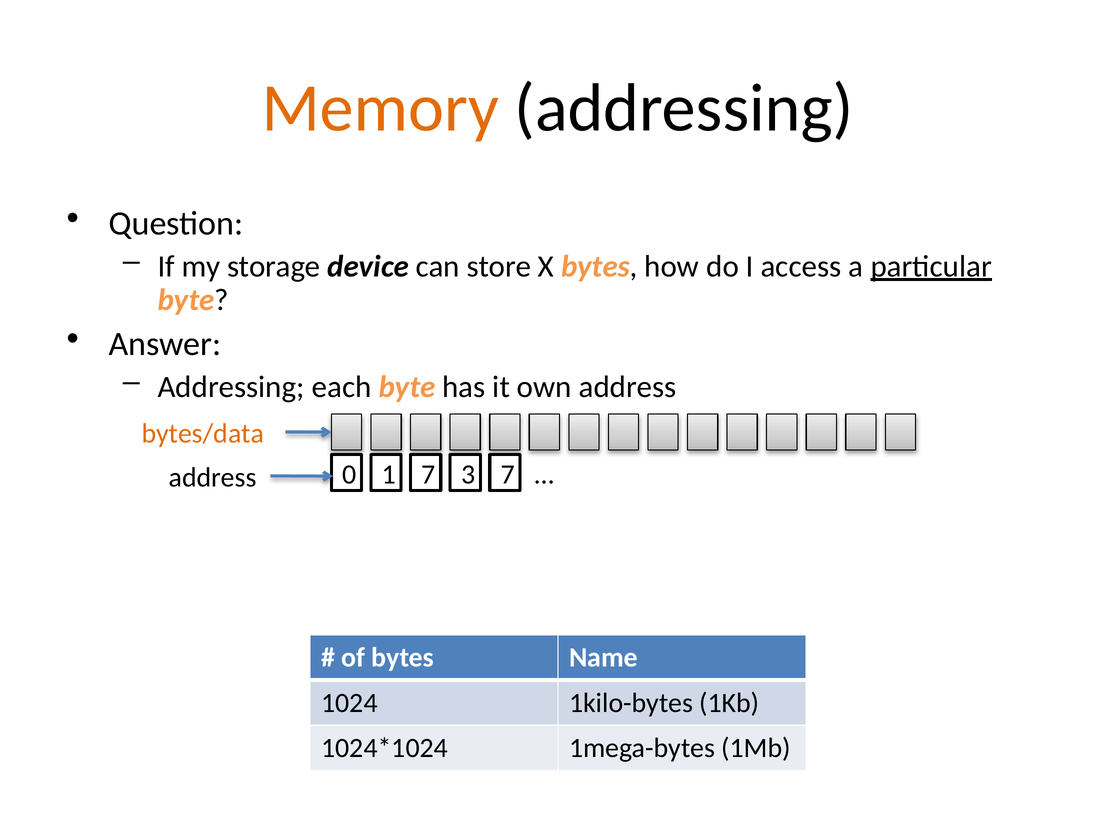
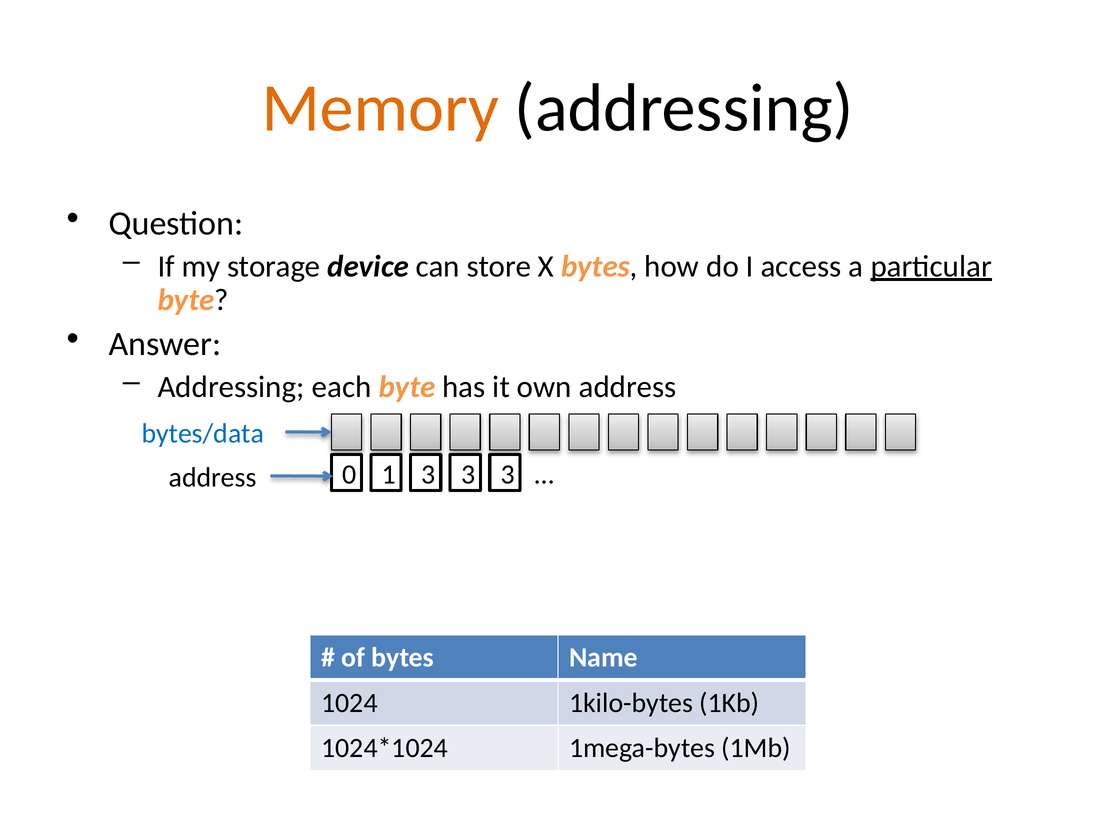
bytes/data colour: orange -> blue
1 7: 7 -> 3
7 at (508, 475): 7 -> 3
